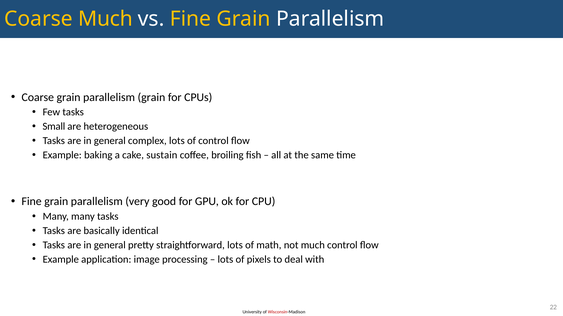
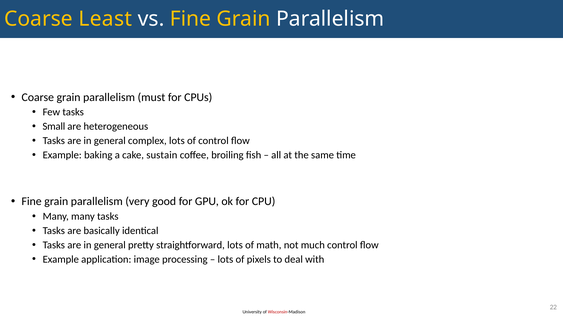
Coarse Much: Much -> Least
parallelism grain: grain -> must
